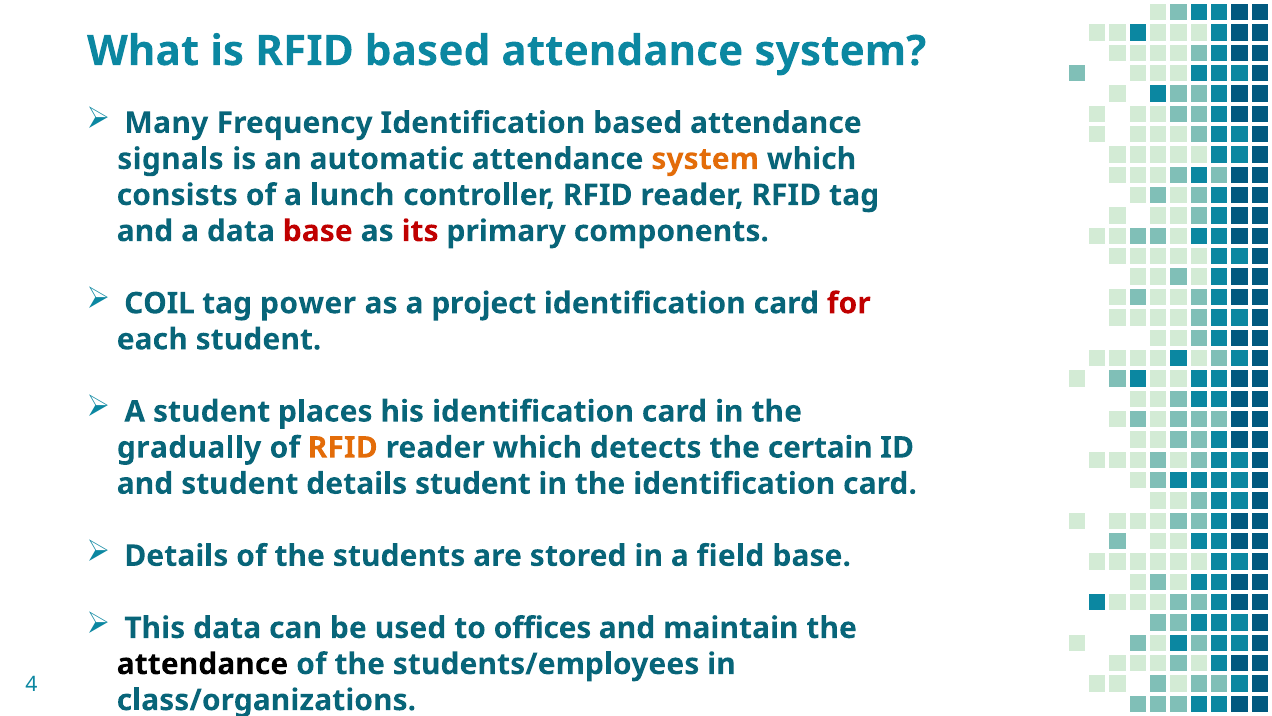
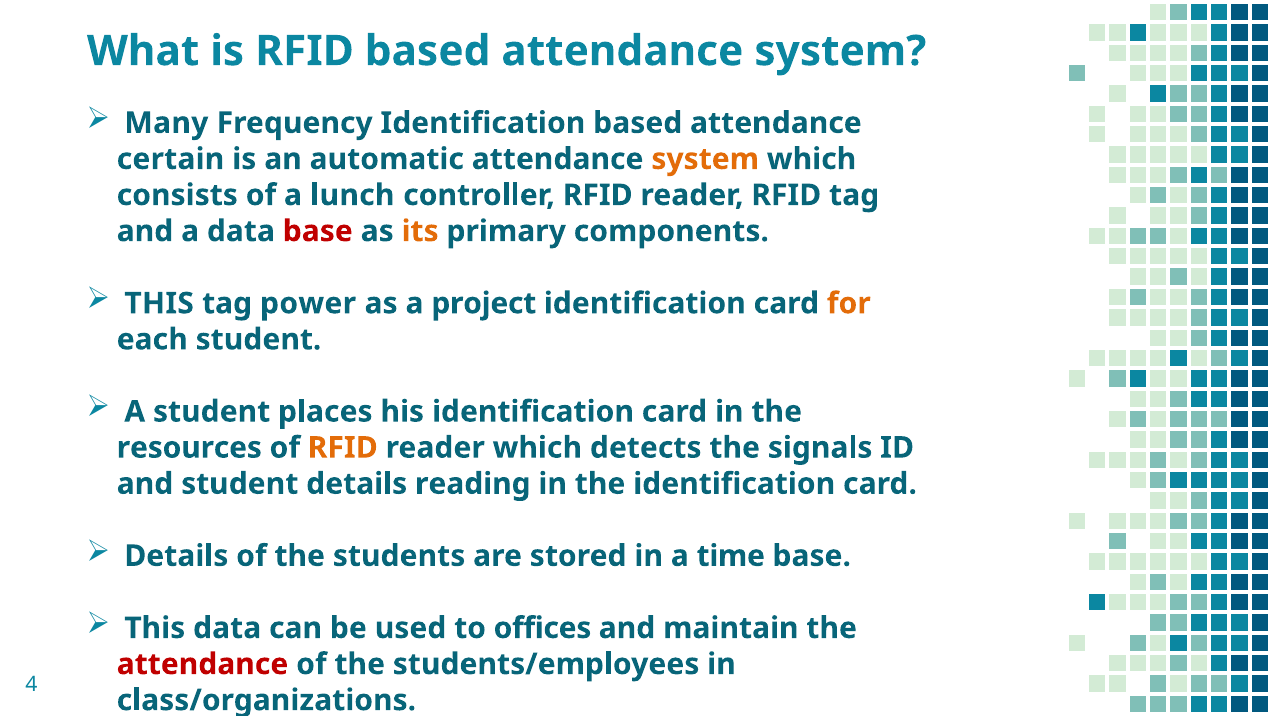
signals: signals -> certain
its colour: red -> orange
COIL at (159, 303): COIL -> THIS
for colour: red -> orange
gradually: gradually -> resources
certain: certain -> signals
details student: student -> reading
field: field -> time
attendance at (203, 664) colour: black -> red
